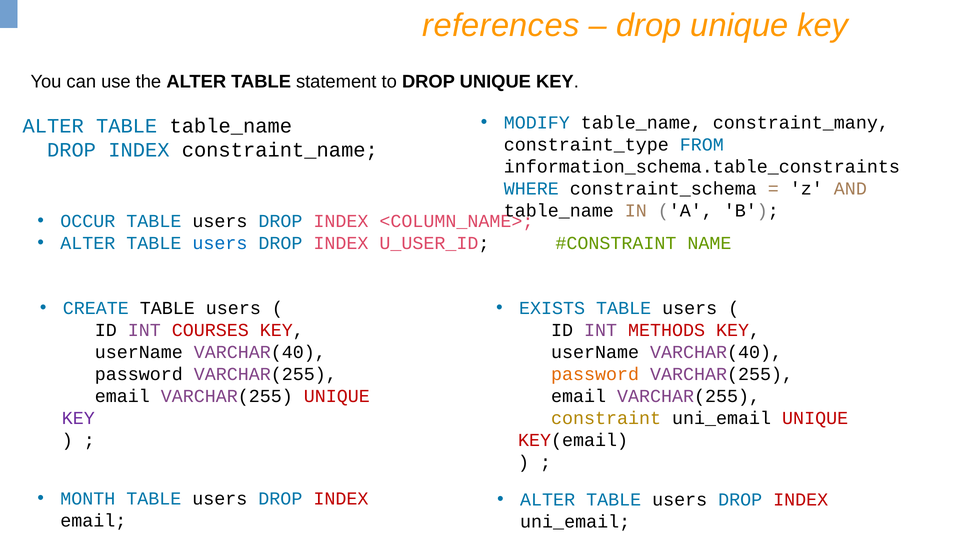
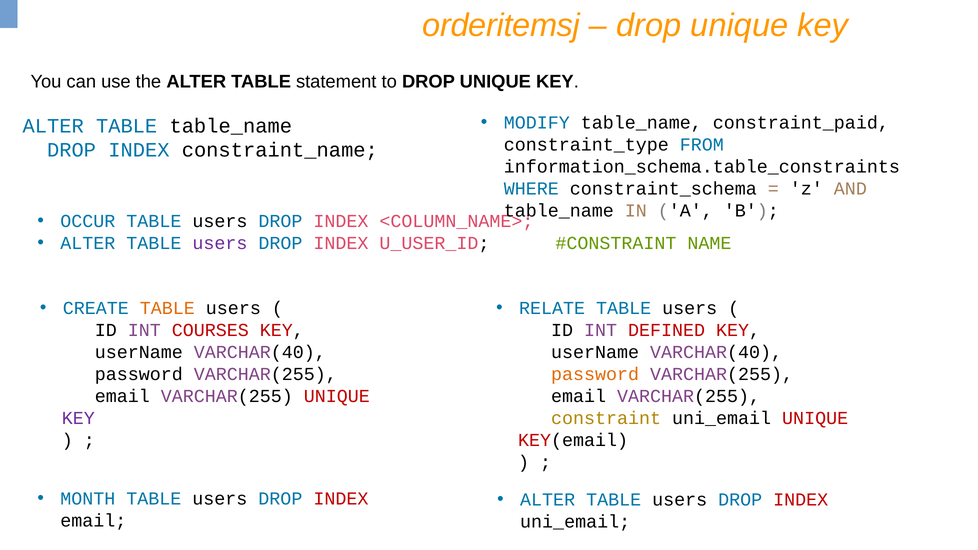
references: references -> orderitemsj
constraint_many: constraint_many -> constraint_paid
users at (220, 243) colour: blue -> purple
TABLE at (167, 308) colour: black -> orange
EXISTS: EXISTS -> RELATE
METHODS: METHODS -> DEFINED
